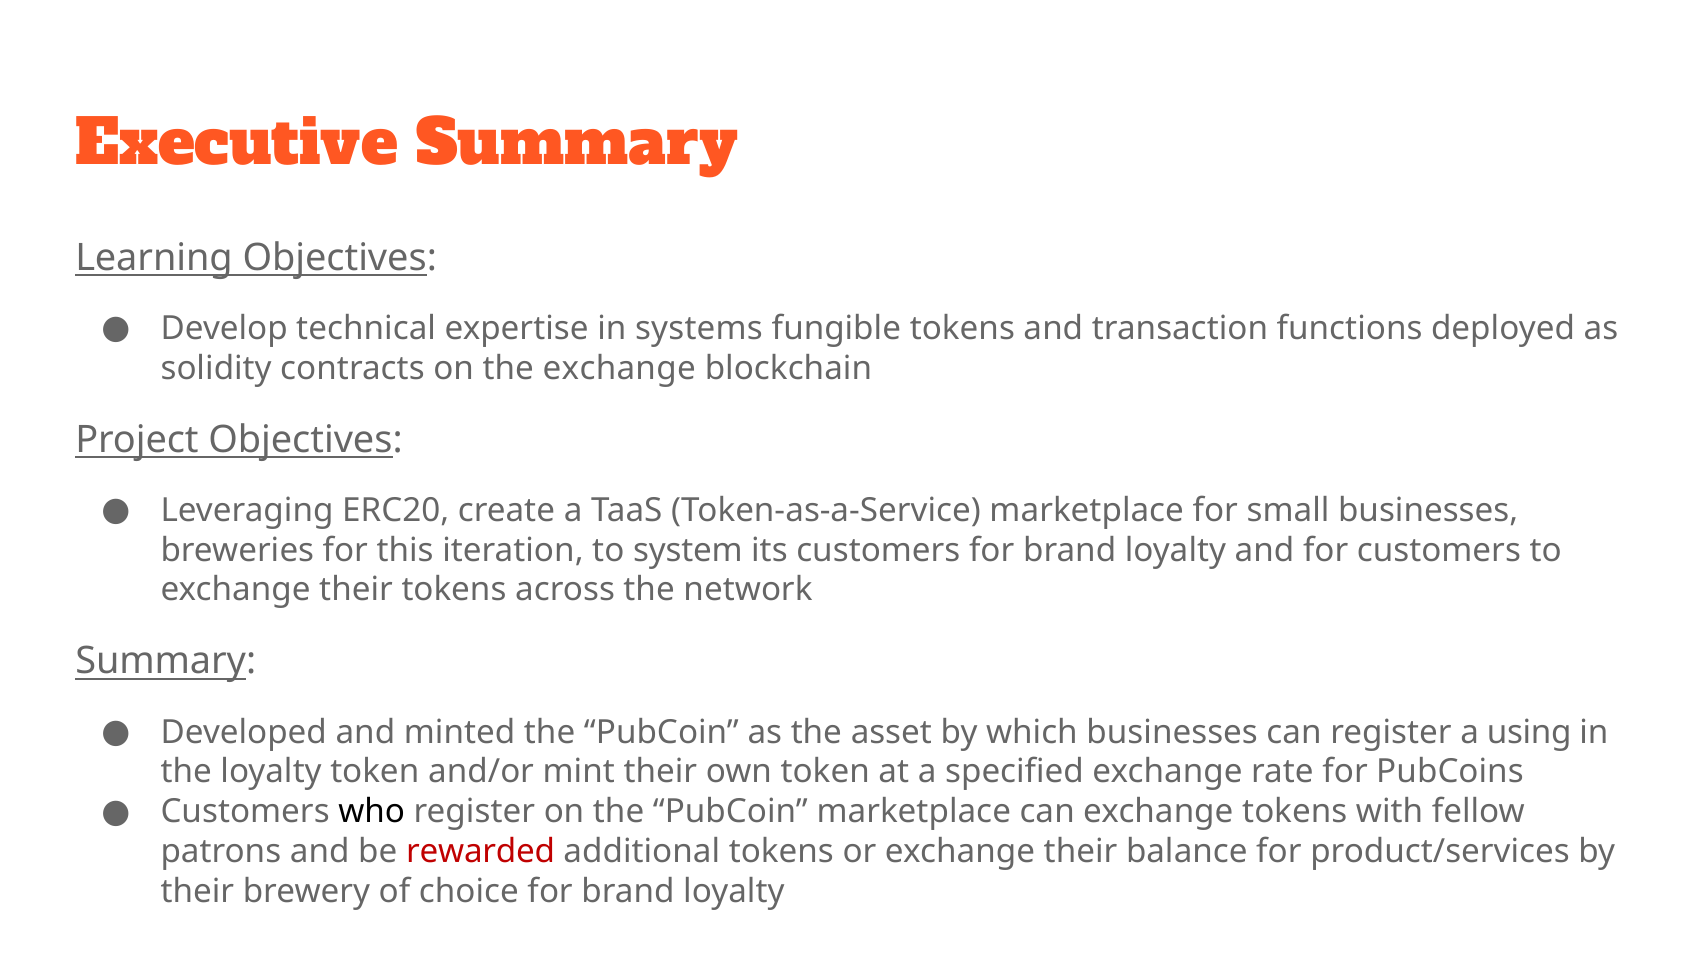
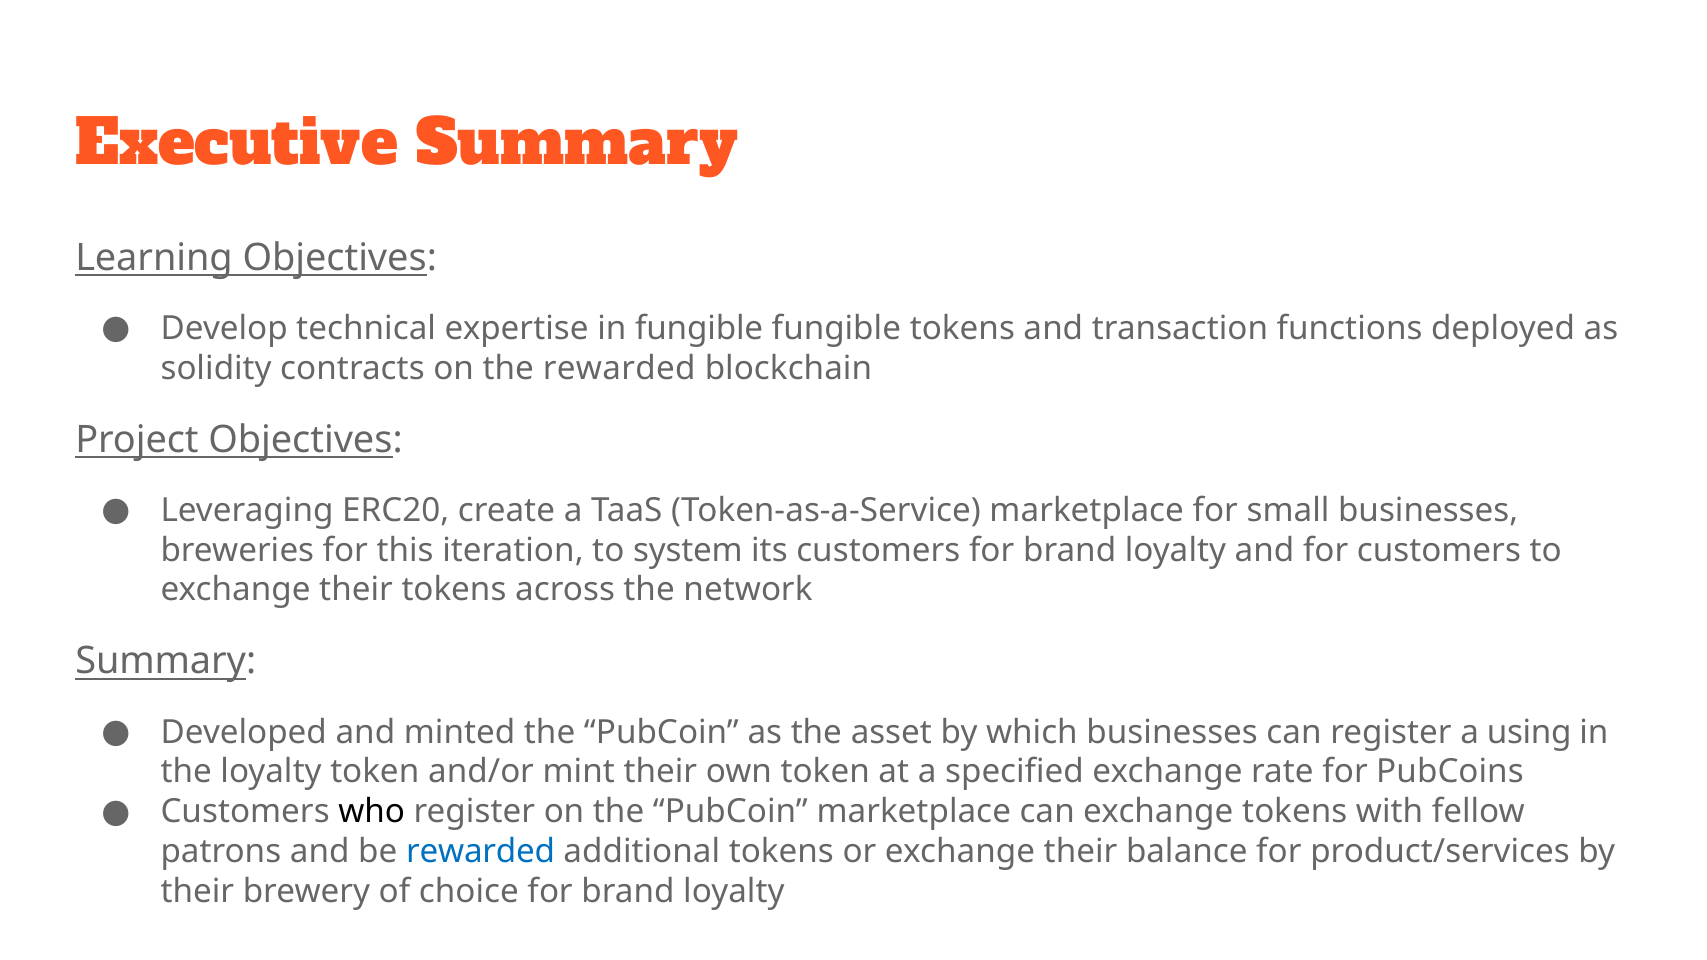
in systems: systems -> fungible
the exchange: exchange -> rewarded
rewarded at (481, 852) colour: red -> blue
